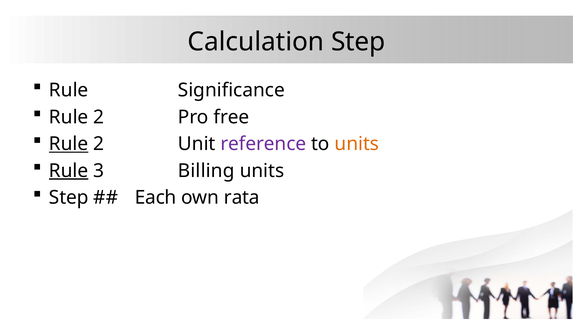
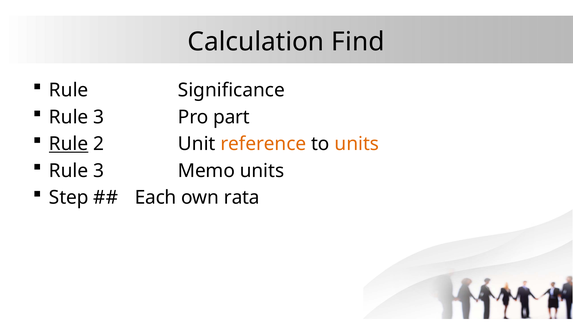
Calculation Step: Step -> Find
2 at (99, 117): 2 -> 3
free: free -> part
reference colour: purple -> orange
Rule at (69, 170) underline: present -> none
Billing: Billing -> Memo
